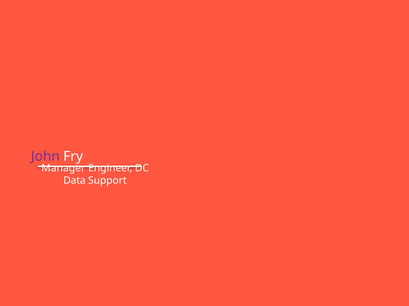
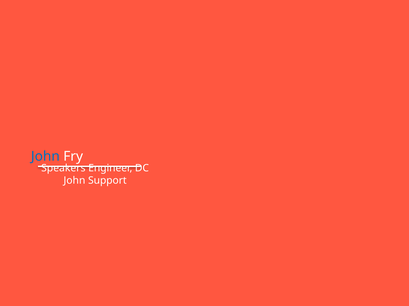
John at (45, 157) colour: purple -> blue
Manager: Manager -> Speakers
Data at (75, 181): Data -> John
